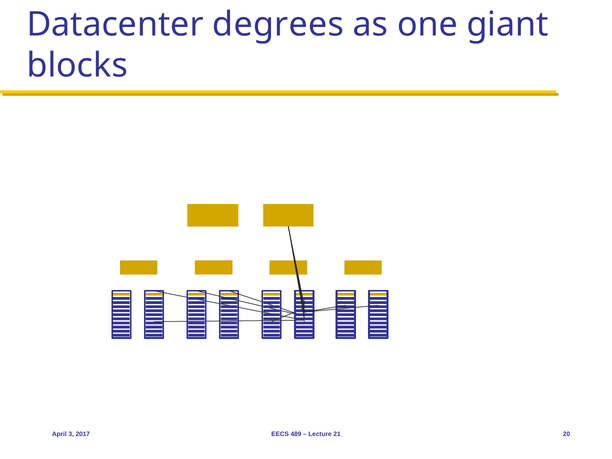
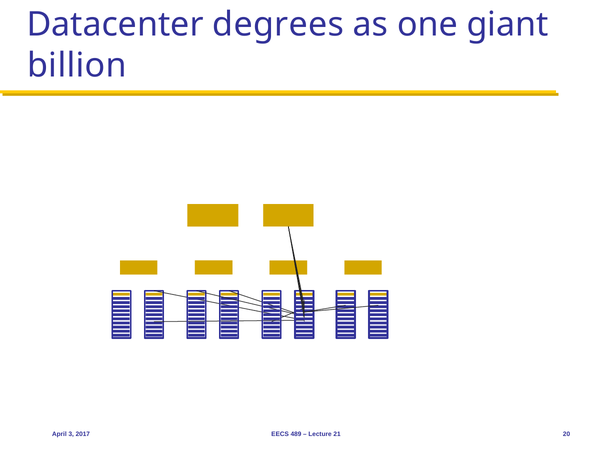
blocks: blocks -> billion
